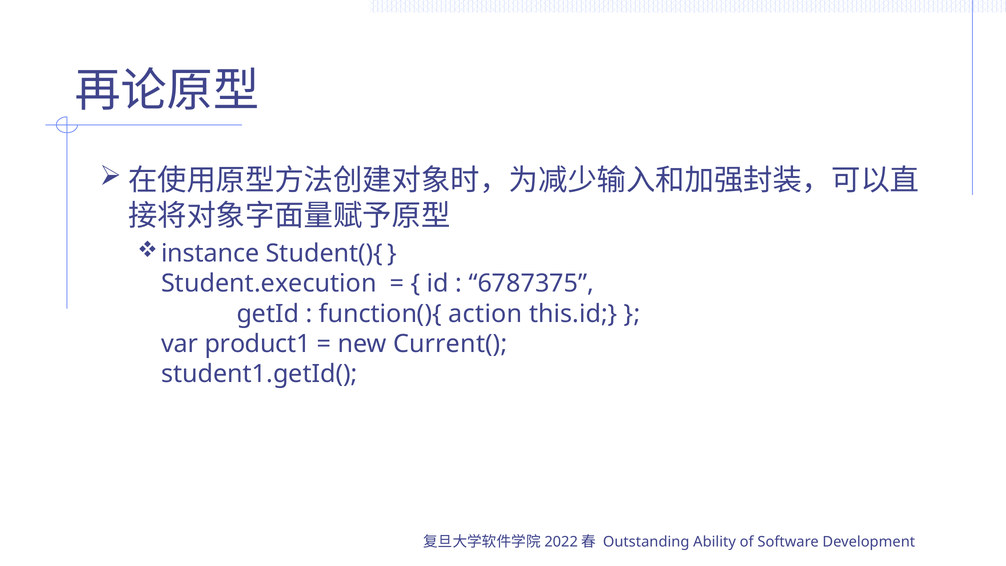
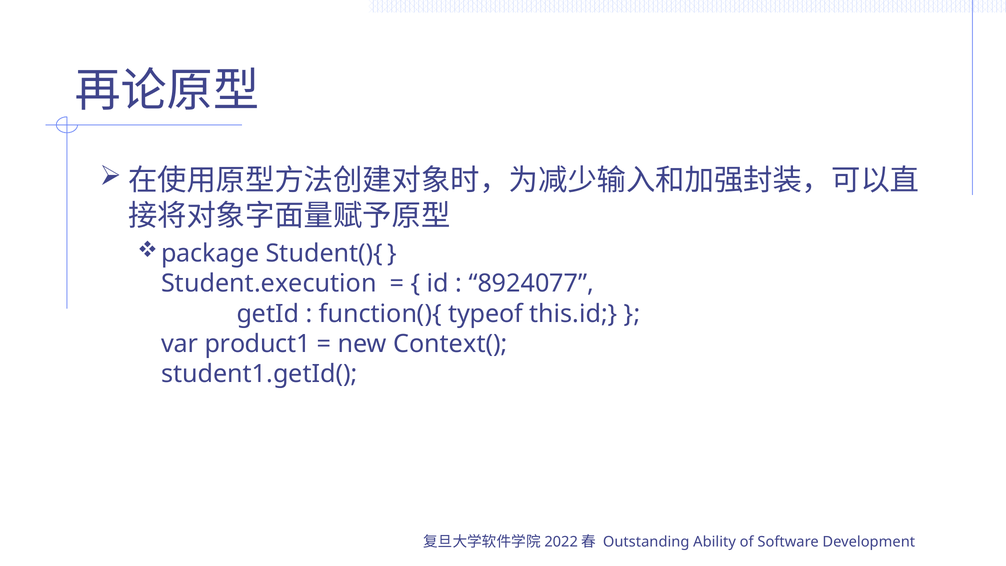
instance: instance -> package
6787375: 6787375 -> 8924077
action: action -> typeof
Current(: Current( -> Context(
